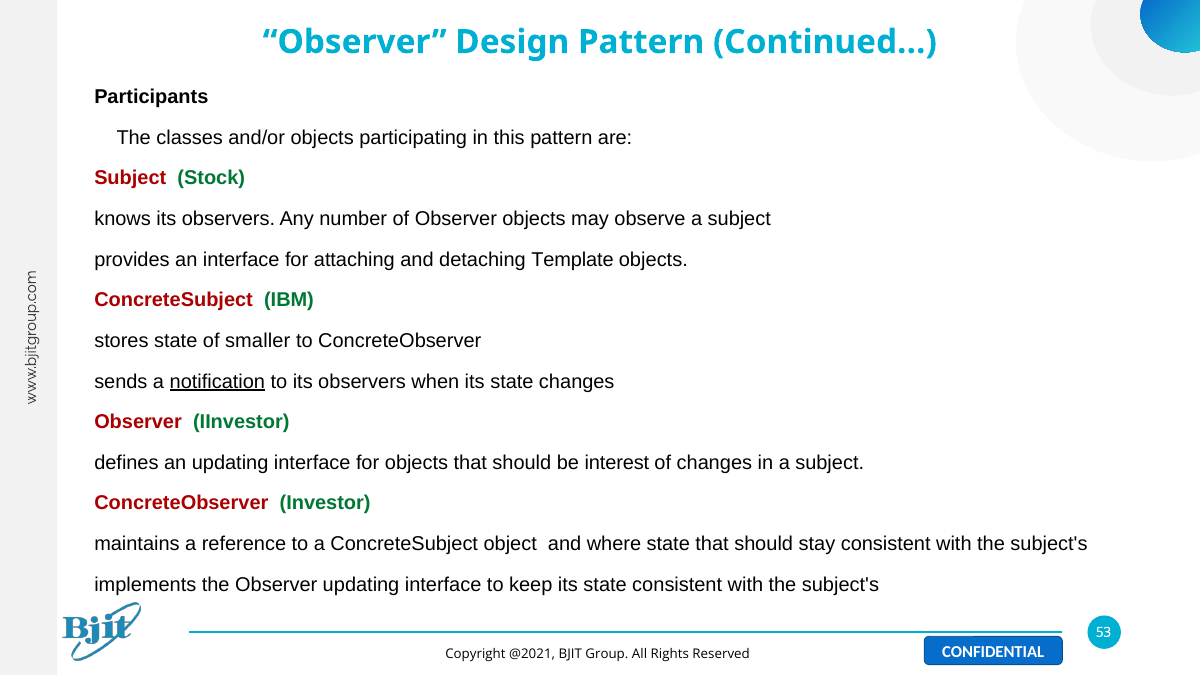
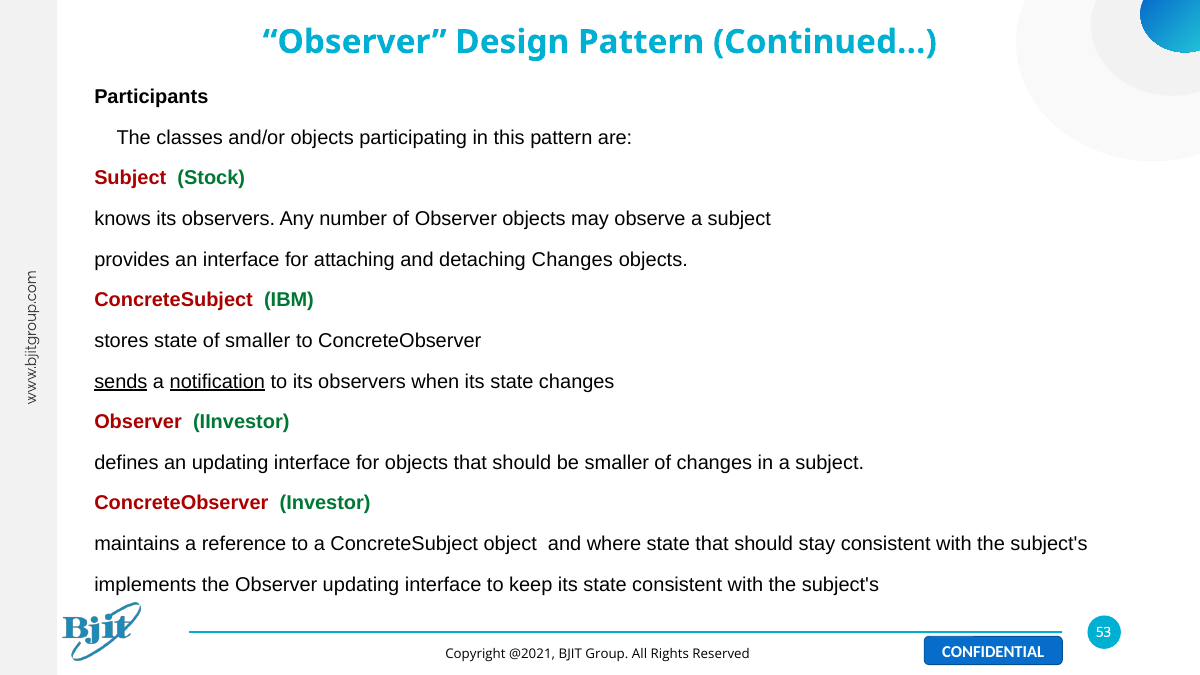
detaching Template: Template -> Changes
sends underline: none -> present
be interest: interest -> smaller
